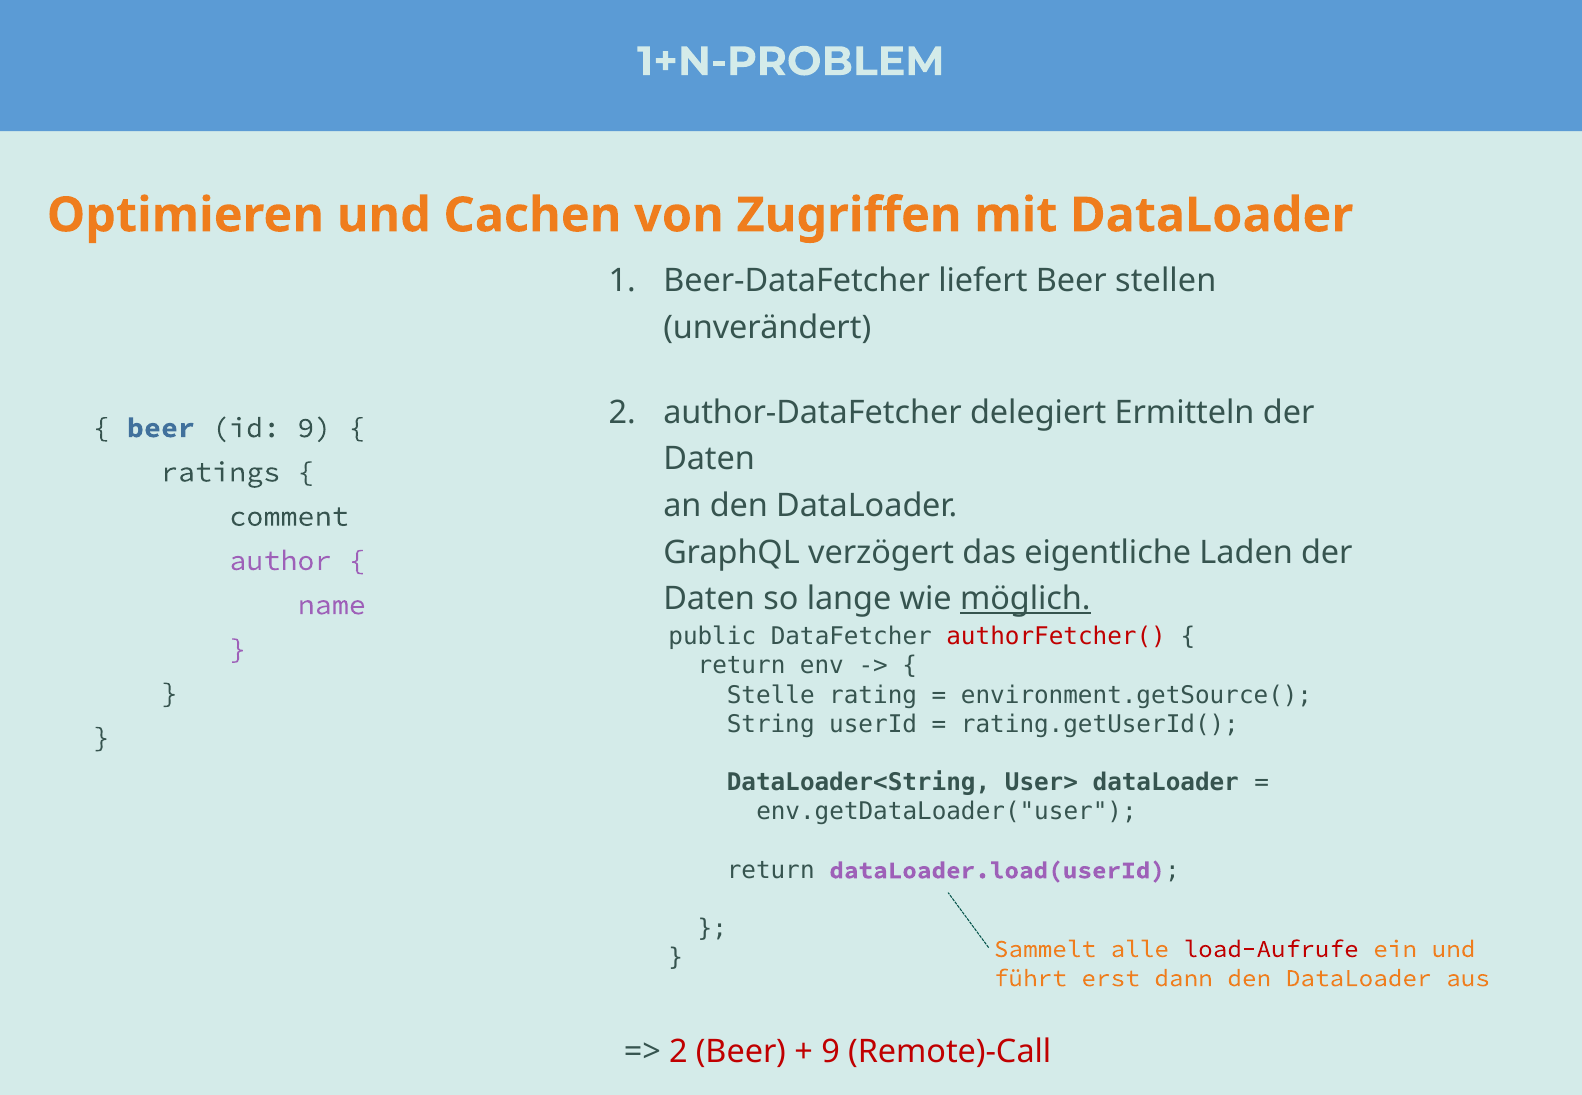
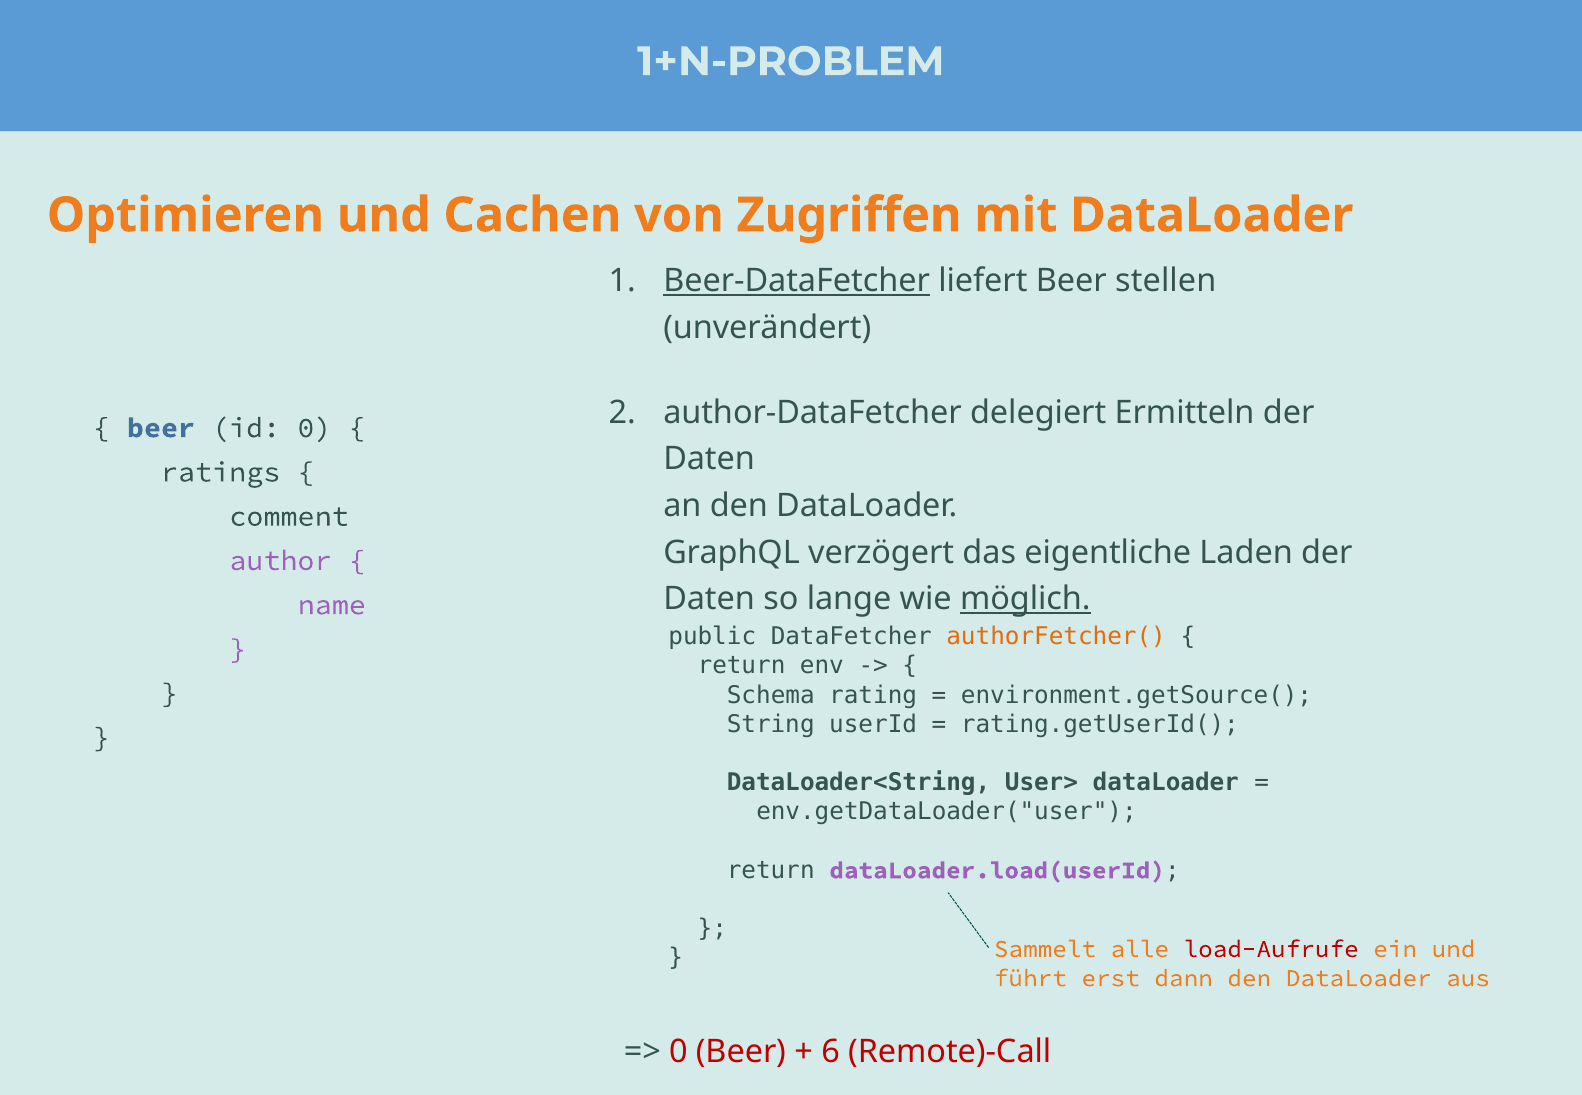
Beer-DataFetcher underline: none -> present
id 9: 9 -> 0
authorFetcher( colour: red -> orange
Stelle: Stelle -> Schema
2 at (678, 1052): 2 -> 0
9 at (831, 1052): 9 -> 6
